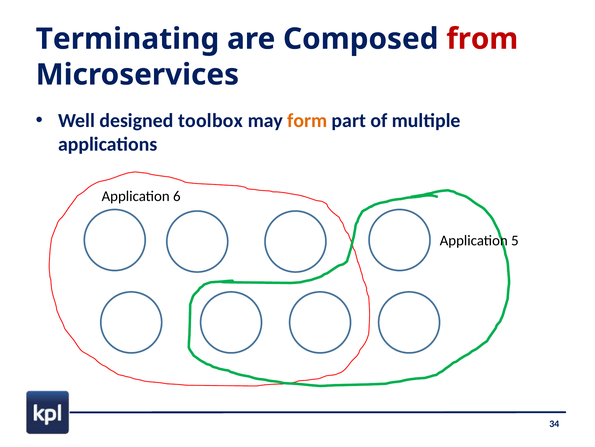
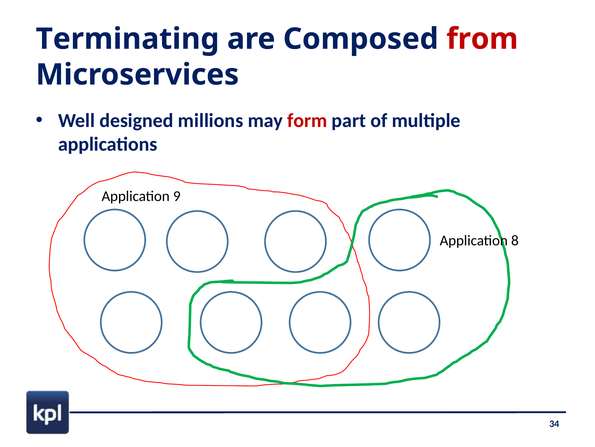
toolbox: toolbox -> millions
form colour: orange -> red
6: 6 -> 9
5: 5 -> 8
